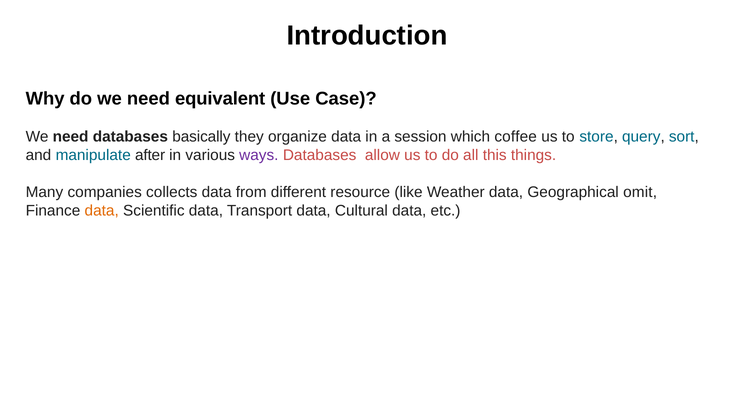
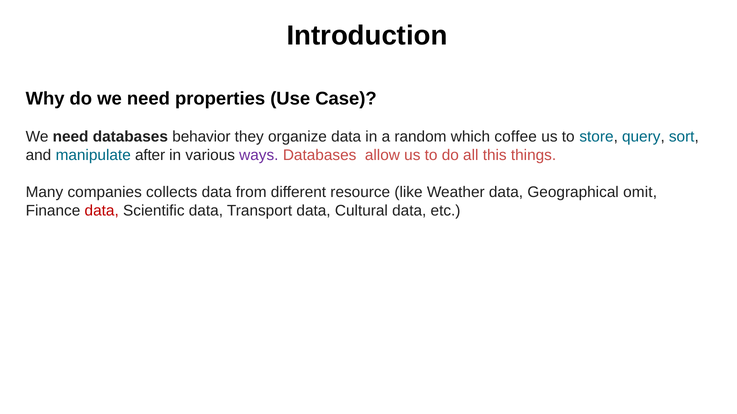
equivalent: equivalent -> properties
basically: basically -> behavior
session: session -> random
data at (102, 211) colour: orange -> red
